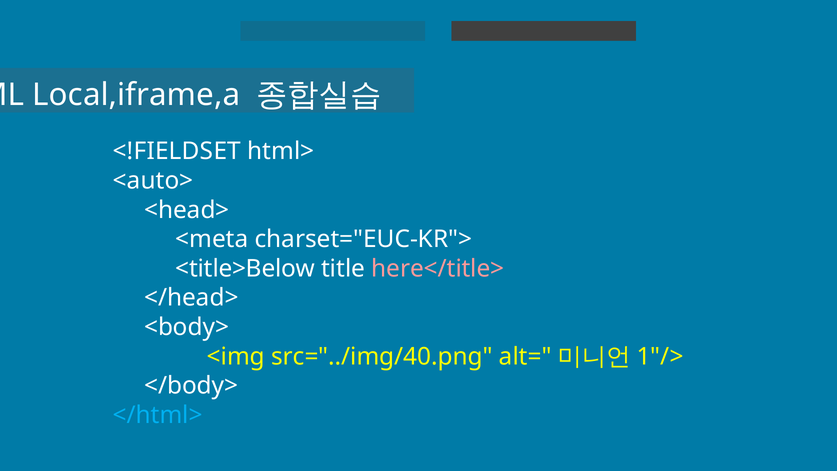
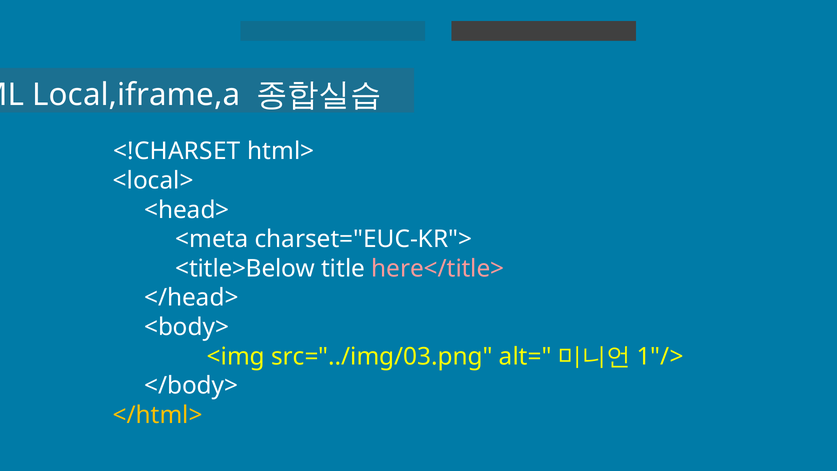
<!FIELDSET: <!FIELDSET -> <!CHARSET
<auto>: <auto> -> <local>
src="../img/40.png: src="../img/40.png -> src="../img/03.png
</html> colour: light blue -> yellow
